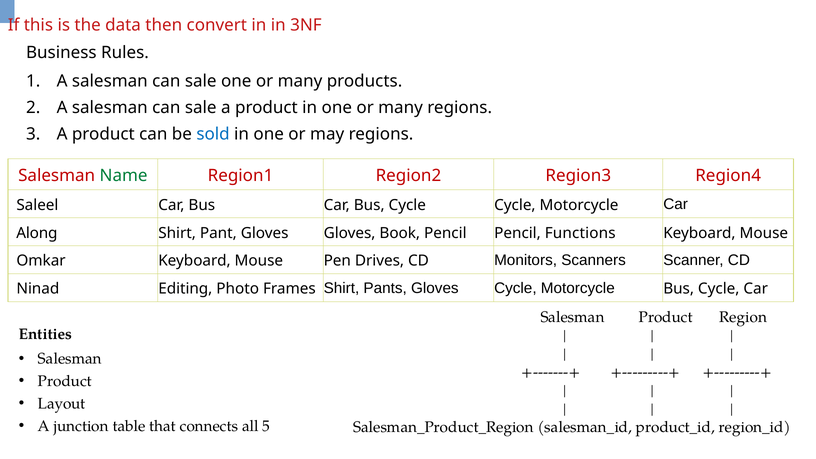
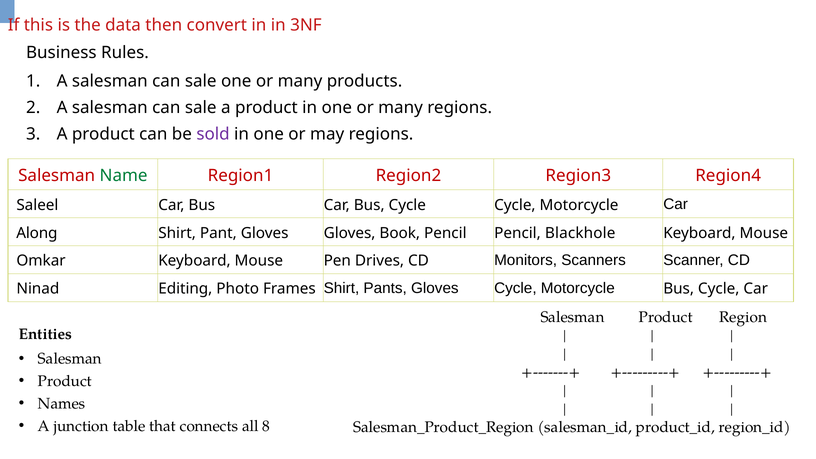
sold colour: blue -> purple
Functions: Functions -> Blackhole
Layout: Layout -> Names
5: 5 -> 8
